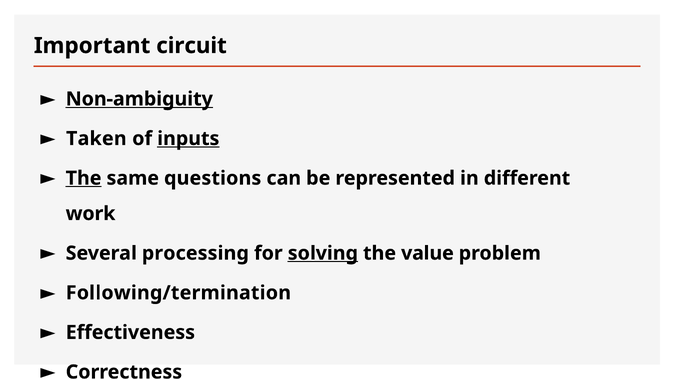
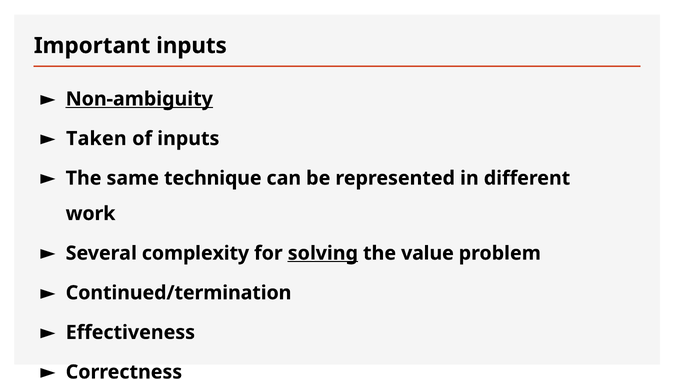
Important circuit: circuit -> inputs
inputs at (188, 139) underline: present -> none
The at (84, 178) underline: present -> none
questions: questions -> technique
processing: processing -> complexity
Following/termination: Following/termination -> Continued/termination
